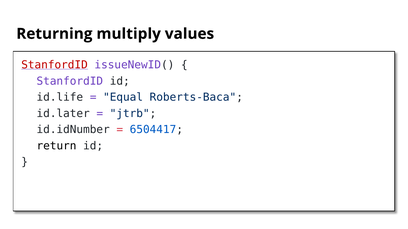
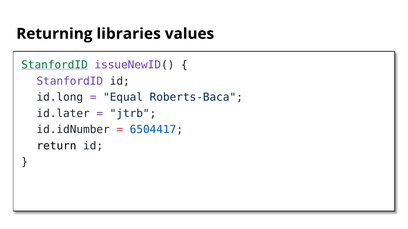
multiply: multiply -> libraries
StanfordID at (55, 65) colour: red -> green
id.life: id.life -> id.long
